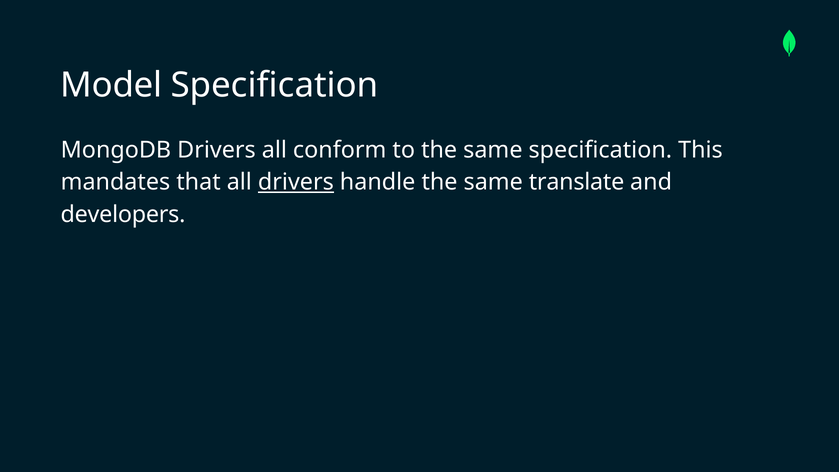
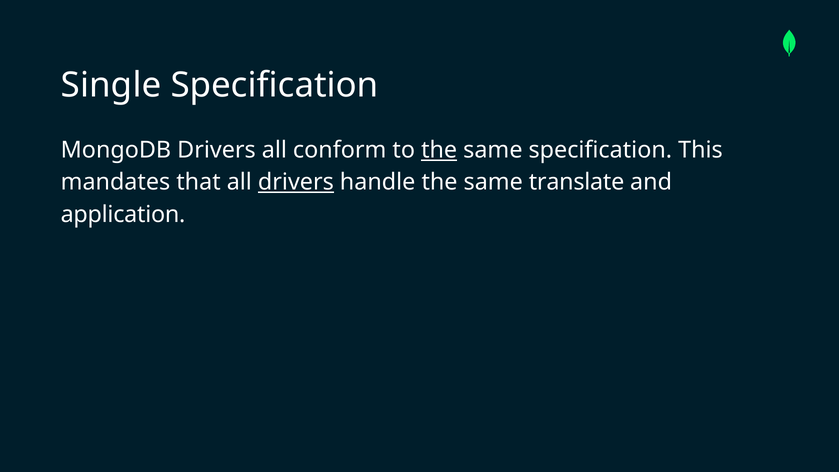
Model: Model -> Single
the at (439, 150) underline: none -> present
developers: developers -> application
